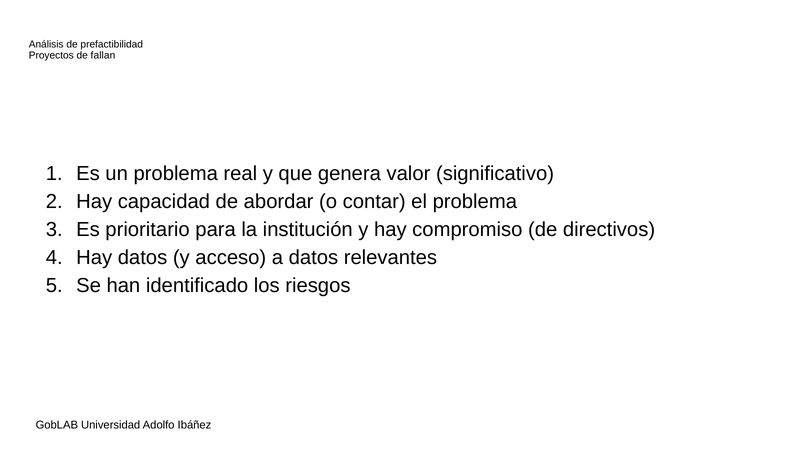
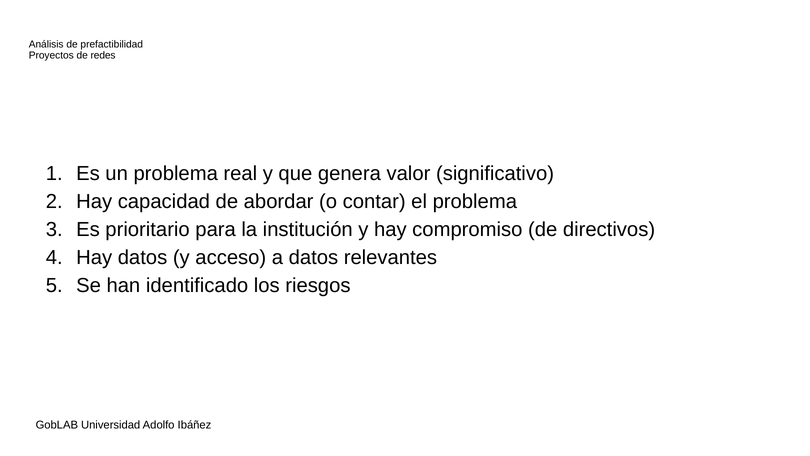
fallan: fallan -> redes
